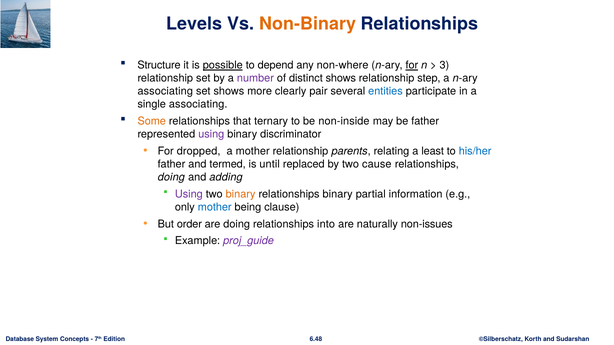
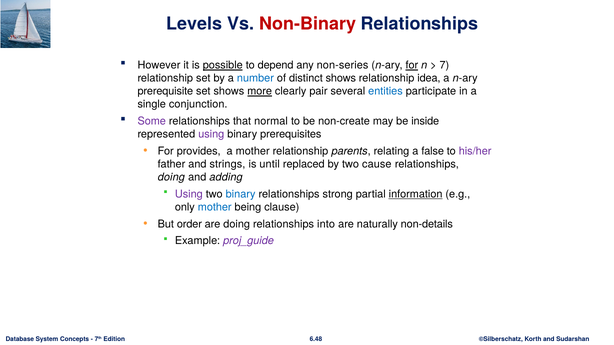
Non-Binary colour: orange -> red
Structure: Structure -> However
non-where: non-where -> non-series
3: 3 -> 7
number colour: purple -> blue
step: step -> idea
associating at (165, 91): associating -> prerequisite
more underline: none -> present
single associating: associating -> conjunction
Some colour: orange -> purple
ternary: ternary -> normal
non-inside: non-inside -> non-create
be father: father -> inside
discriminator: discriminator -> prerequisites
dropped: dropped -> provides
least: least -> false
his/her colour: blue -> purple
termed: termed -> strings
binary at (241, 194) colour: orange -> blue
relationships binary: binary -> strong
information underline: none -> present
non-issues: non-issues -> non-details
